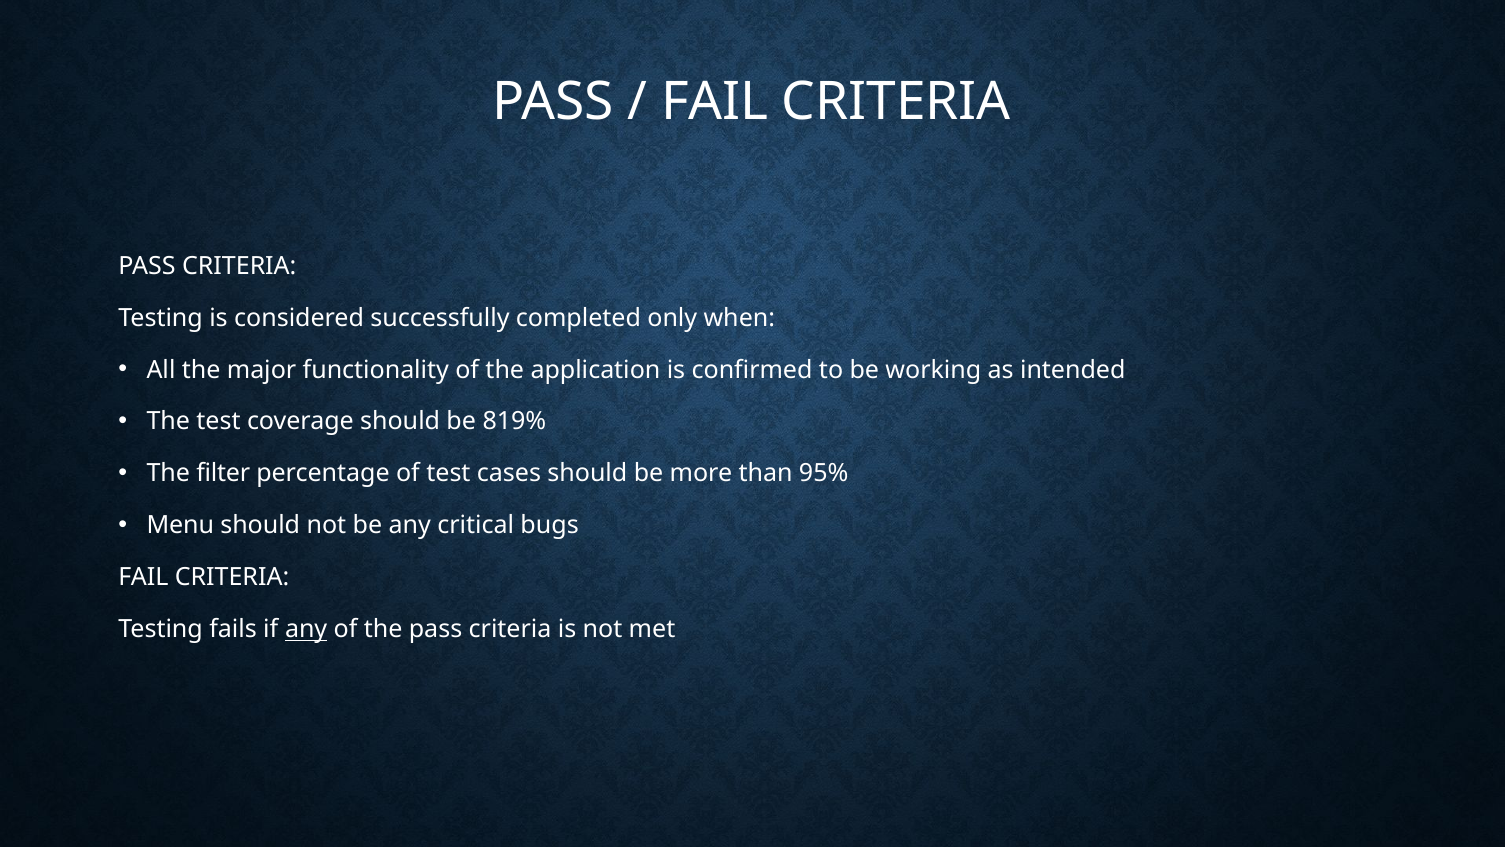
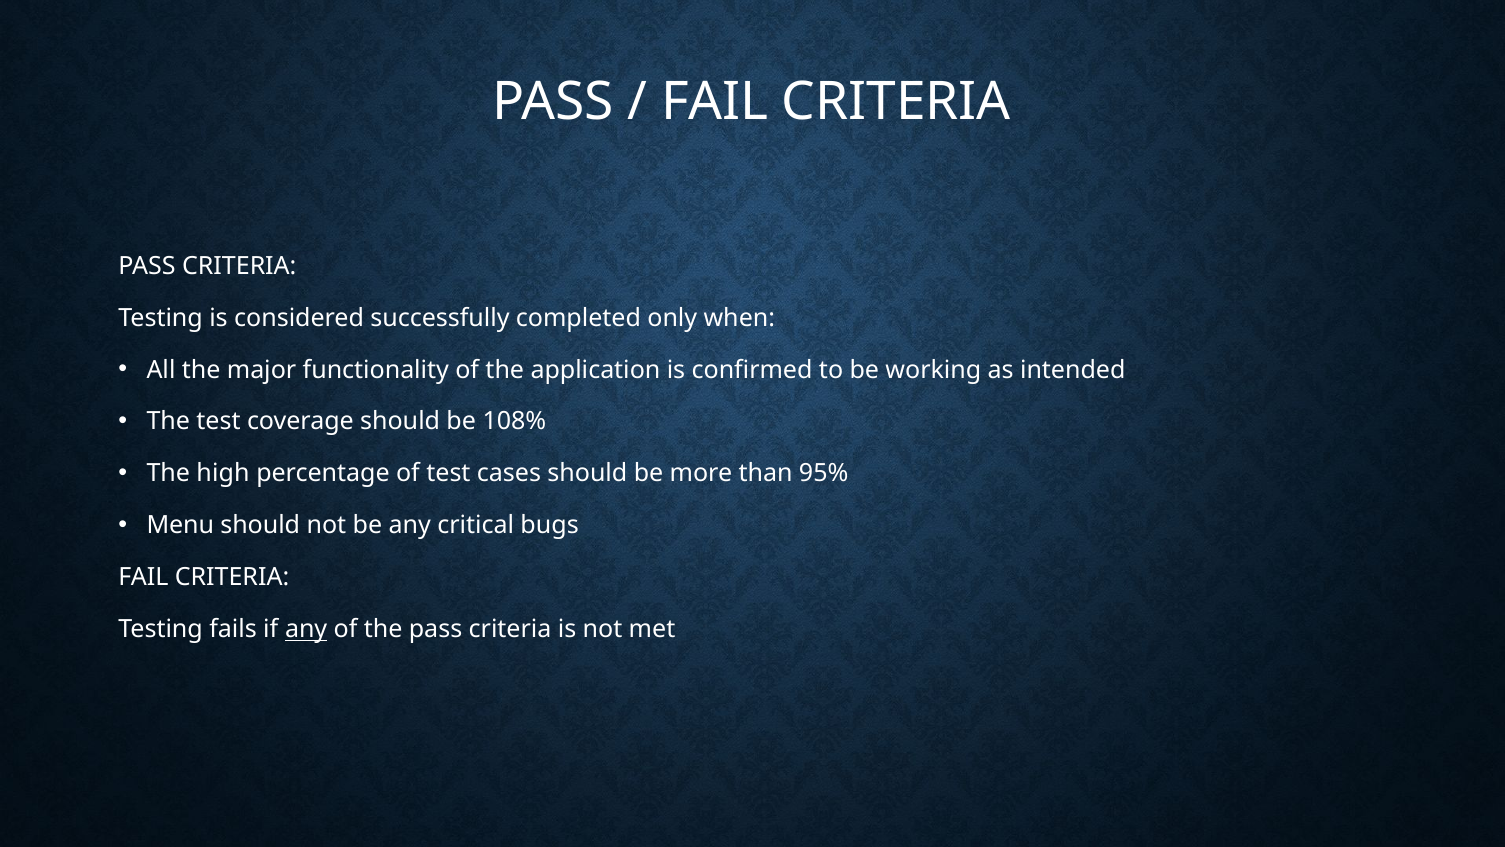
819%: 819% -> 108%
filter: filter -> high
